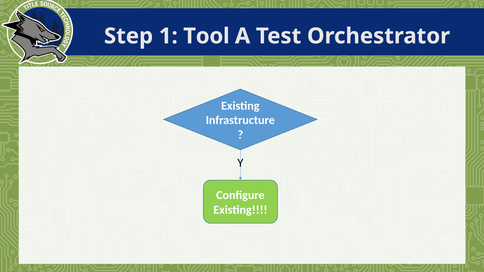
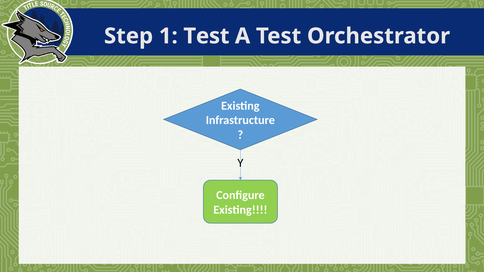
1 Tool: Tool -> Test
